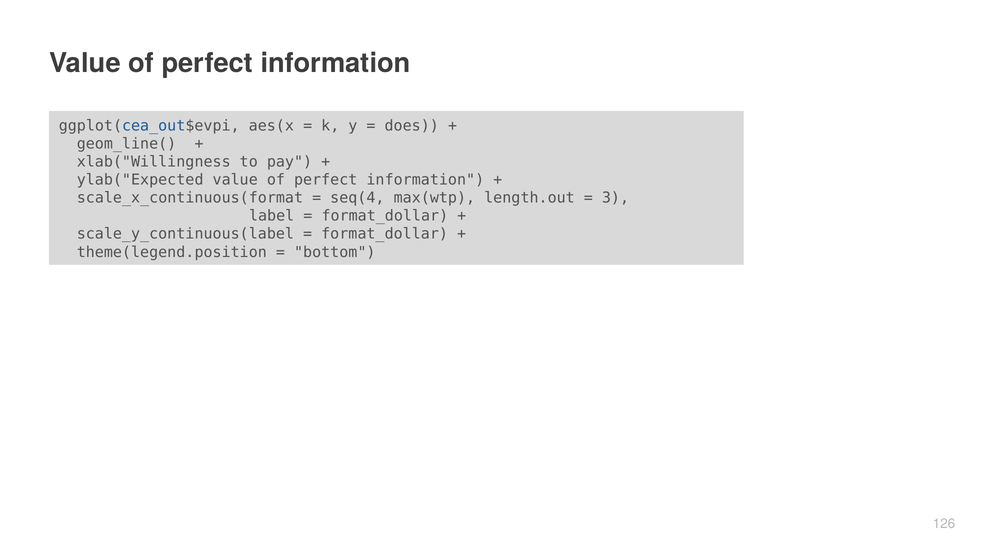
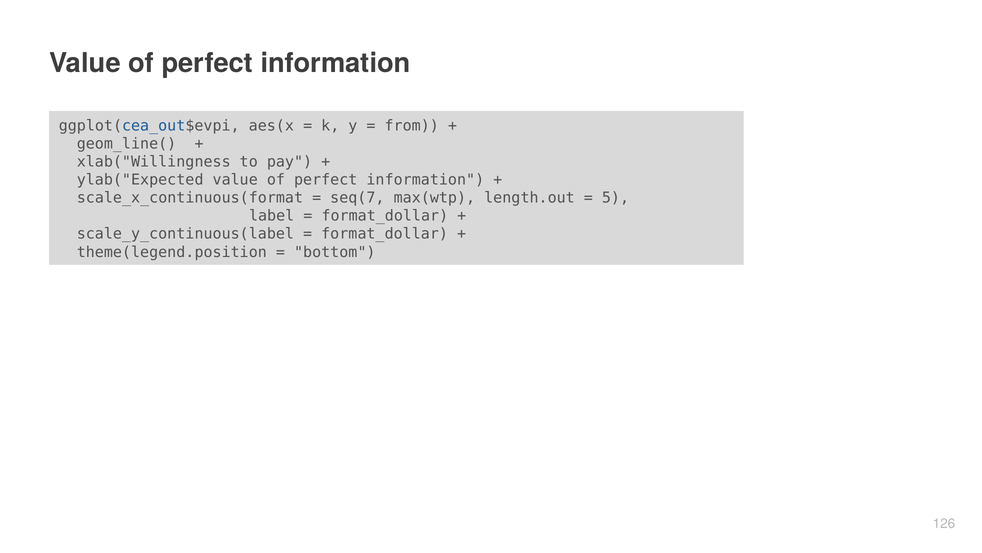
does: does -> from
seq(4: seq(4 -> seq(7
3: 3 -> 5
